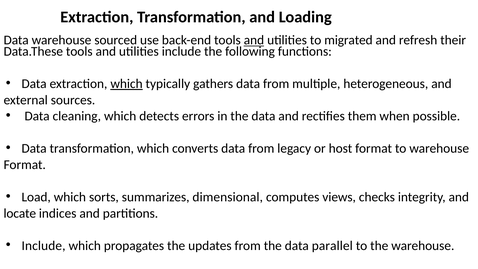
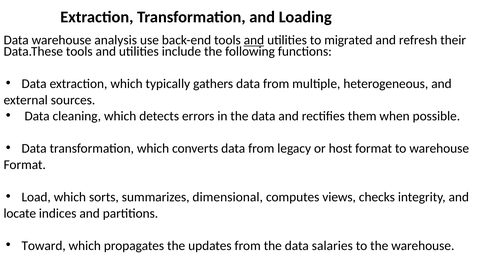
sourced: sourced -> analysis
which at (127, 84) underline: present -> none
Include at (44, 246): Include -> Toward
parallel: parallel -> salaries
